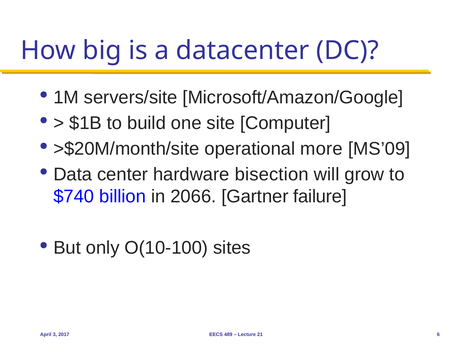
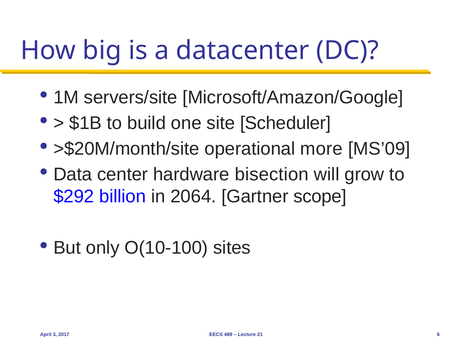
Computer: Computer -> Scheduler
$740: $740 -> $292
2066: 2066 -> 2064
failure: failure -> scope
